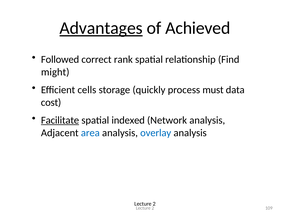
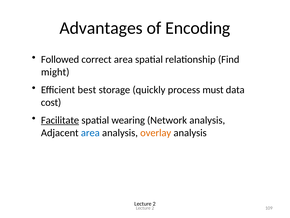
Advantages underline: present -> none
Achieved: Achieved -> Encoding
correct rank: rank -> area
cells: cells -> best
indexed: indexed -> wearing
overlay colour: blue -> orange
